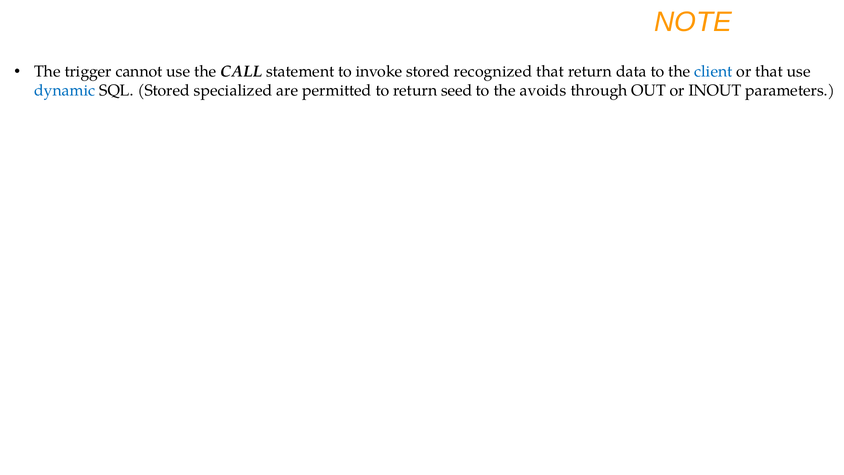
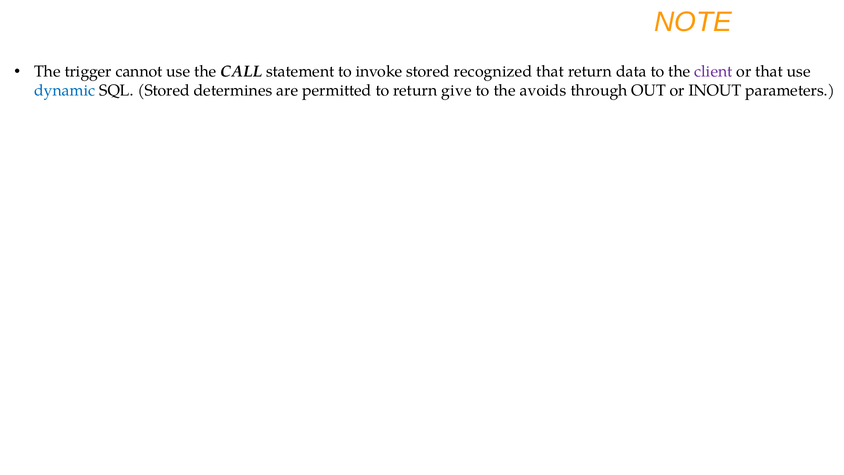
client colour: blue -> purple
specialized: specialized -> determines
seed: seed -> give
